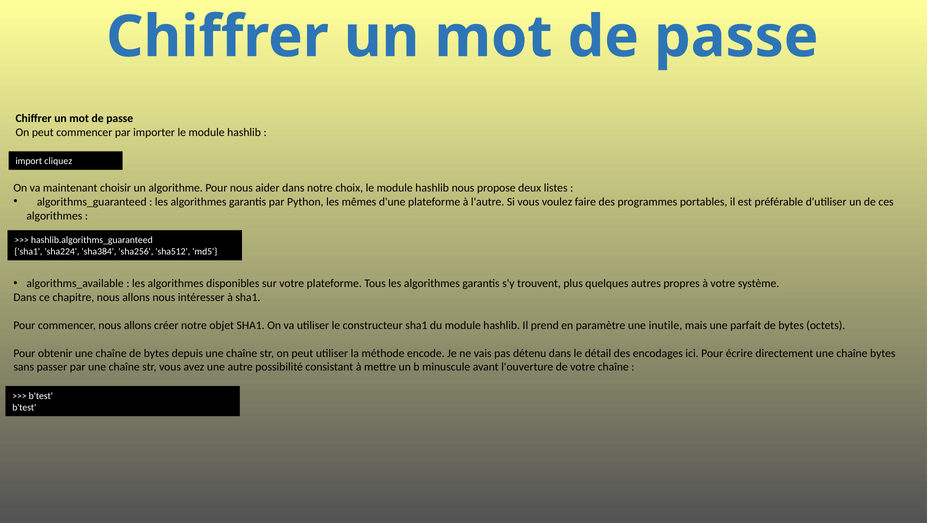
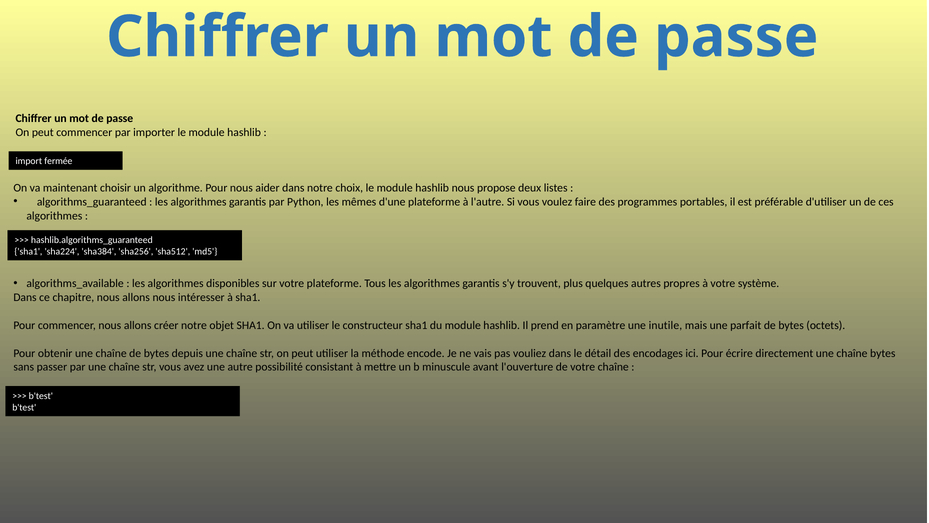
cliquez: cliquez -> fermée
détenu: détenu -> vouliez
